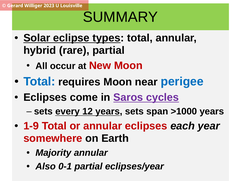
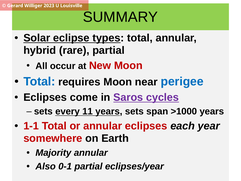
12: 12 -> 11
1-9: 1-9 -> 1-1
